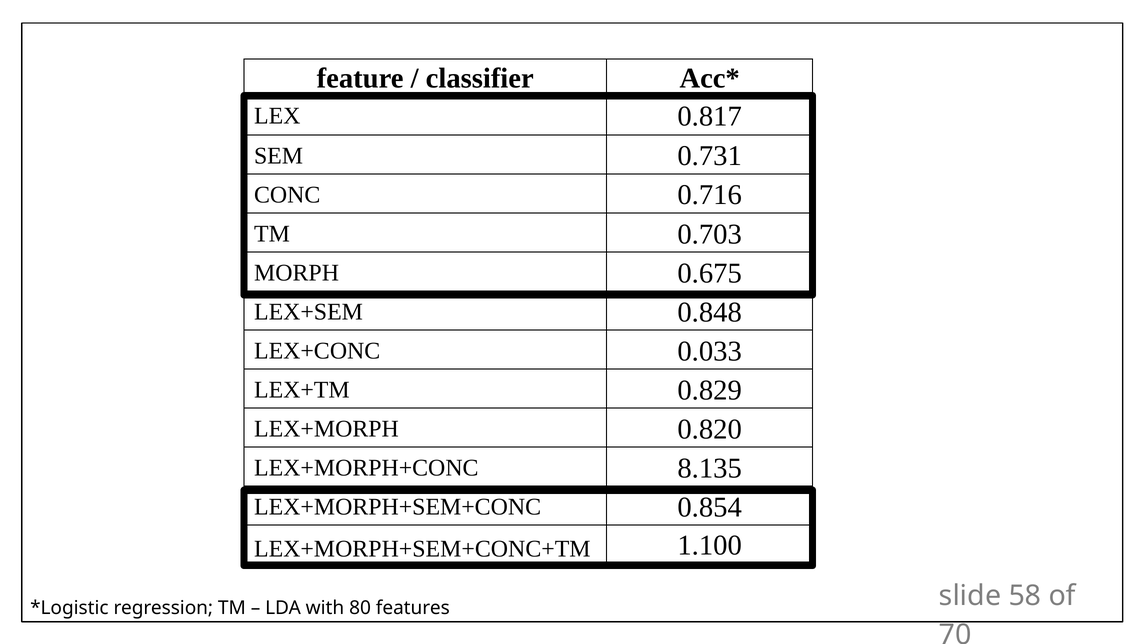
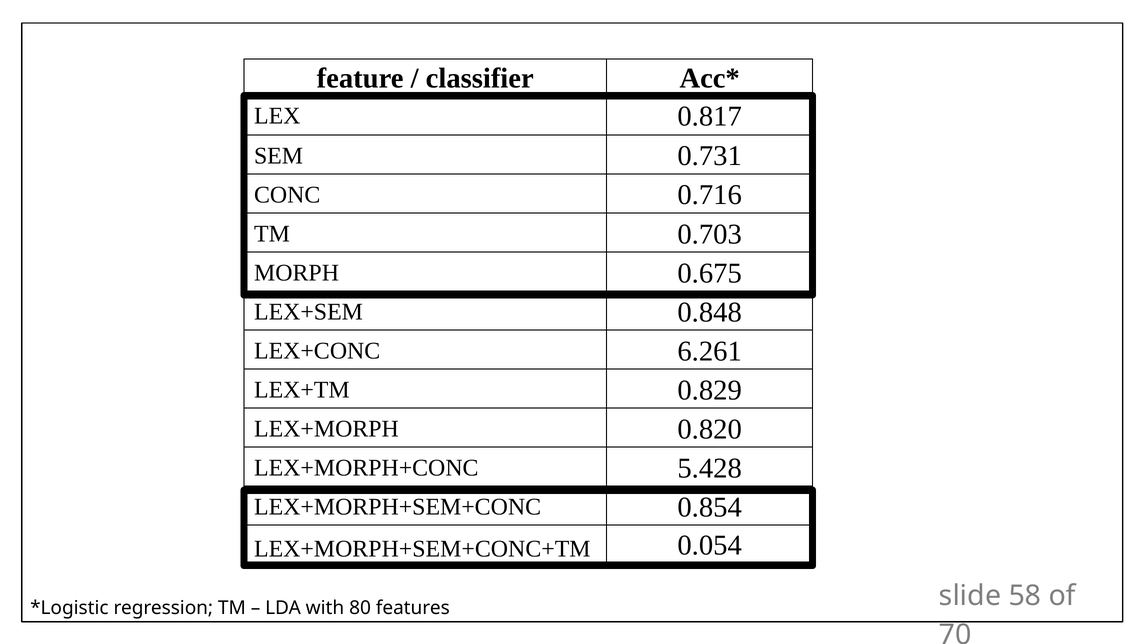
0.033: 0.033 -> 6.261
8.135: 8.135 -> 5.428
1.100: 1.100 -> 0.054
